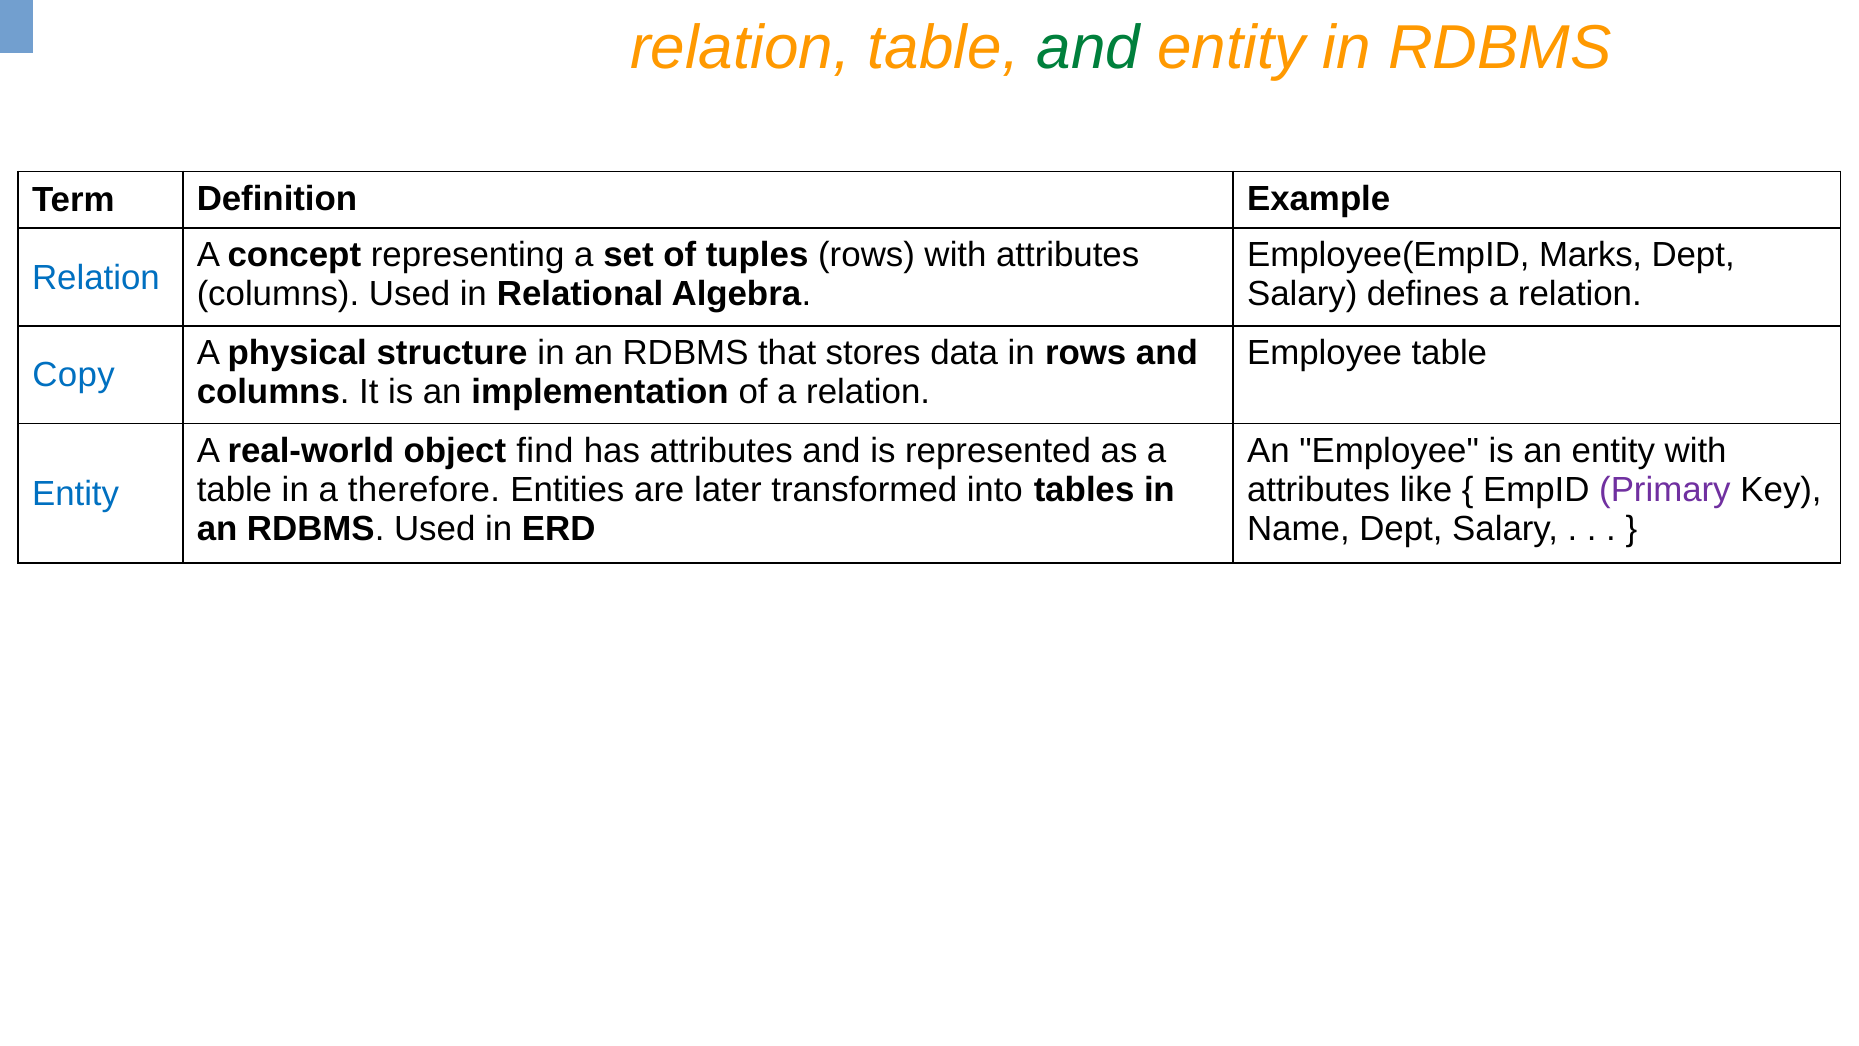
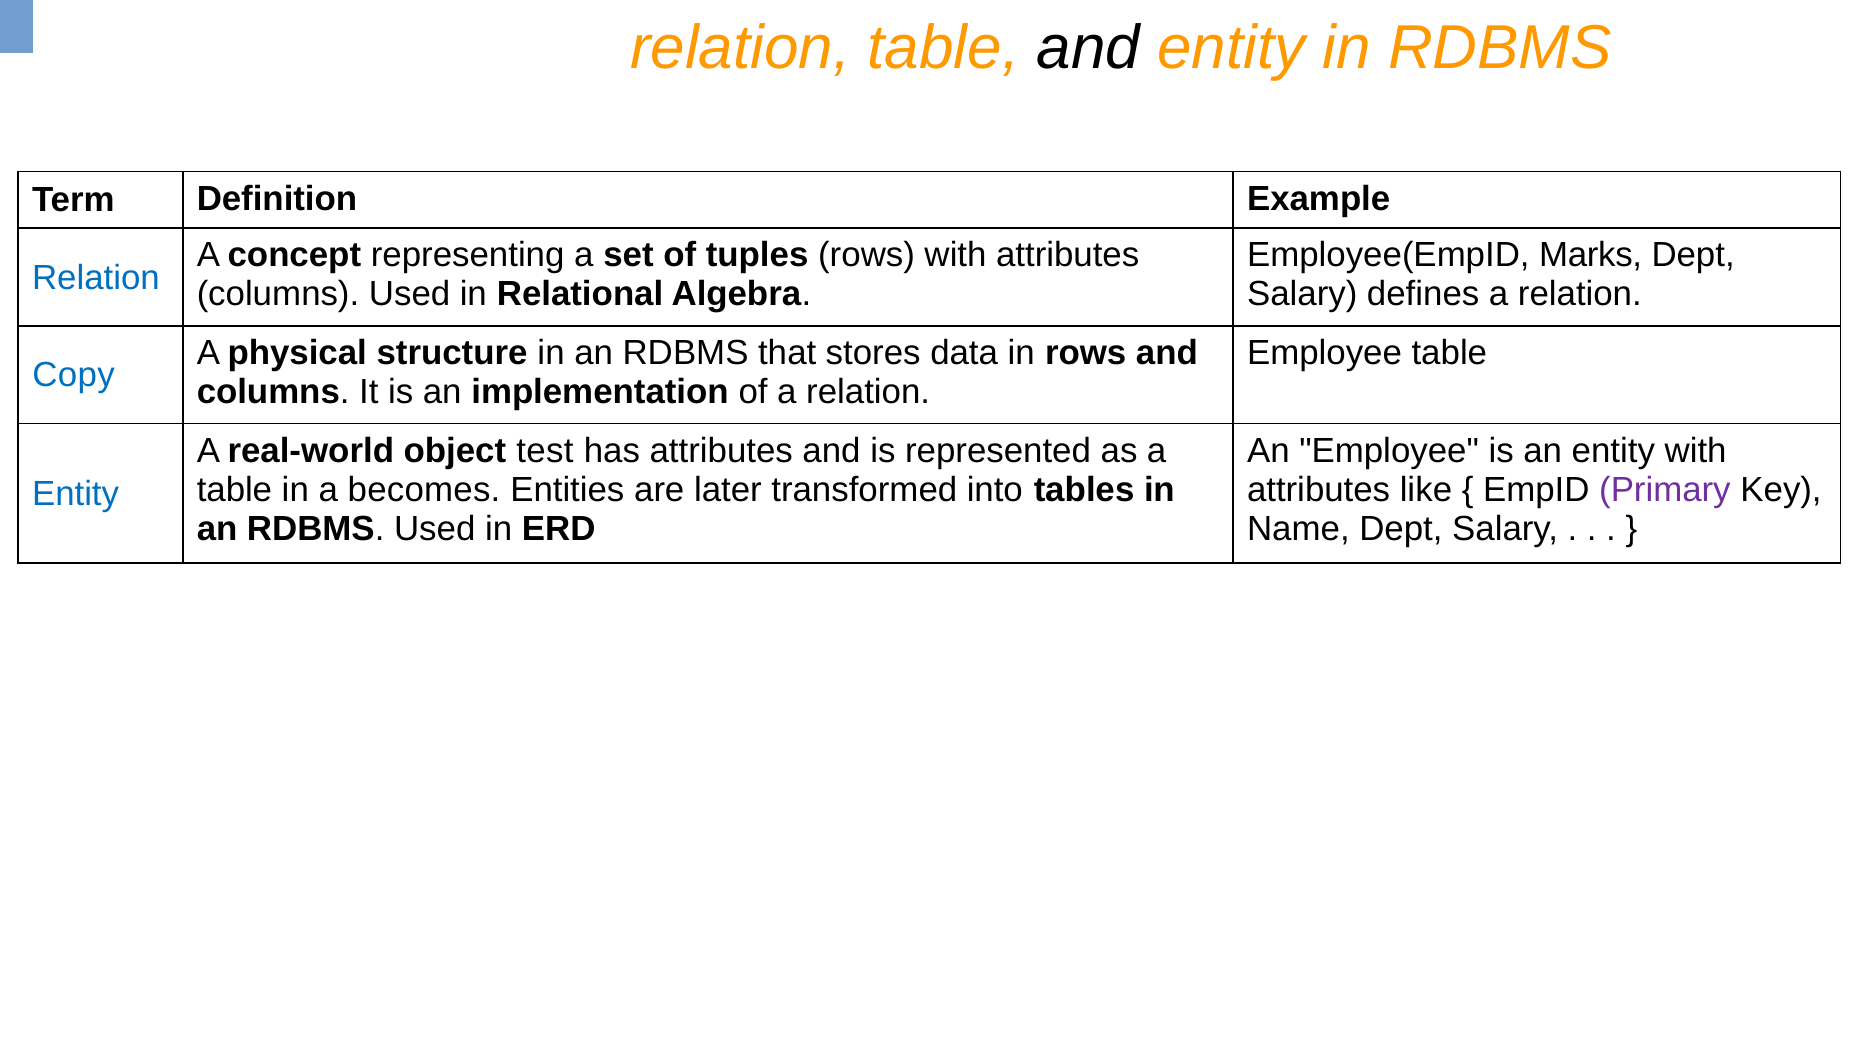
and at (1088, 48) colour: green -> black
find: find -> test
therefore: therefore -> becomes
